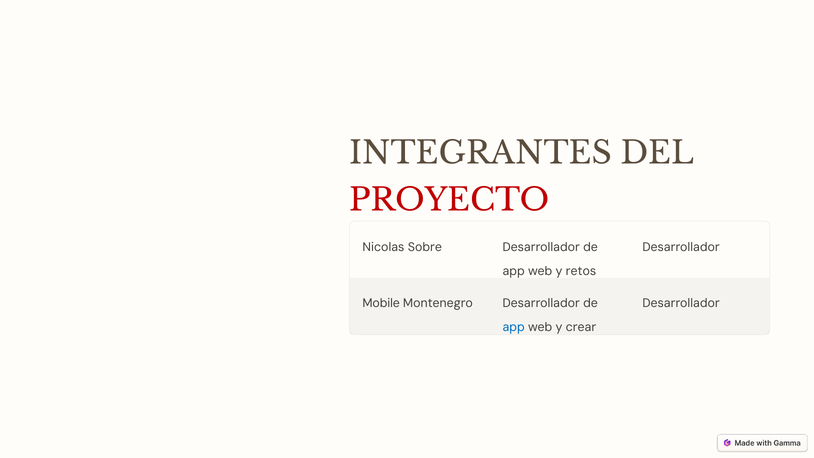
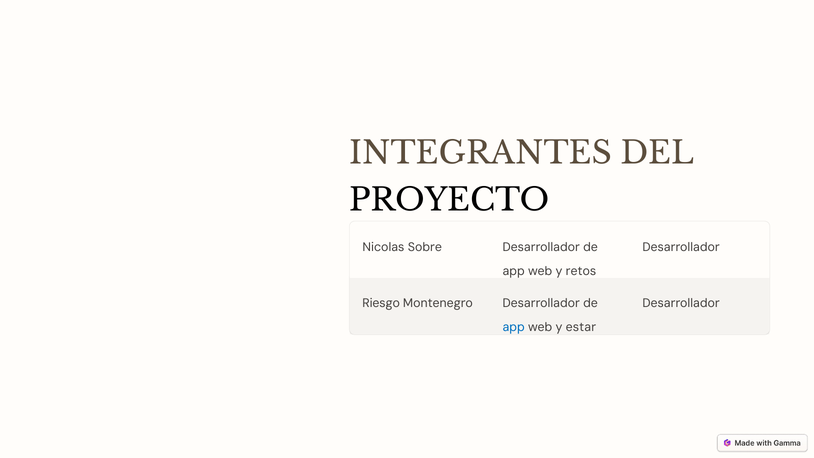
PROYECTO colour: red -> black
Mobile: Mobile -> Riesgo
crear: crear -> estar
